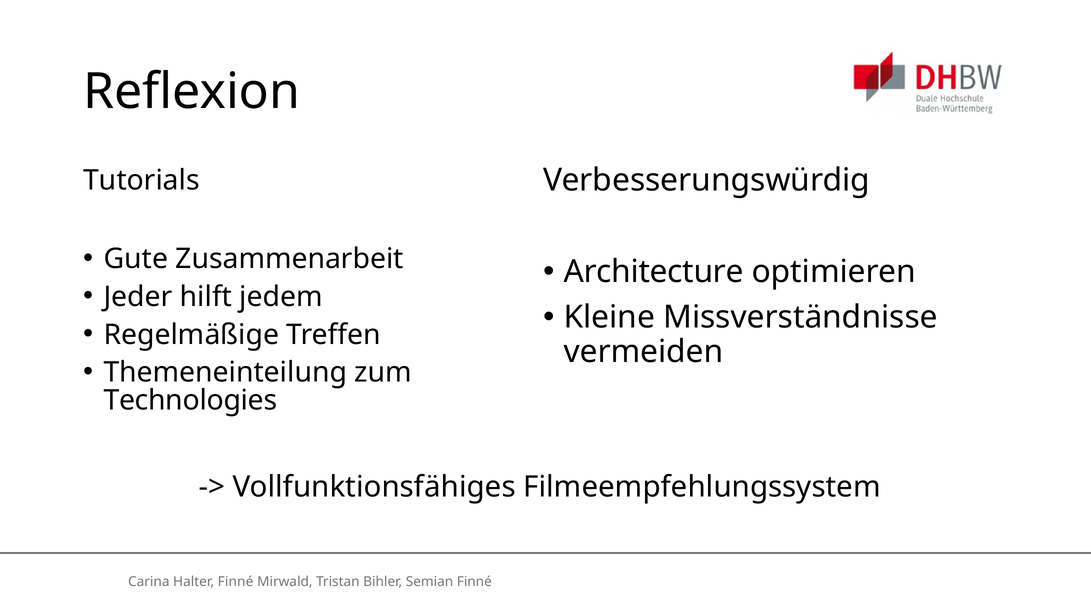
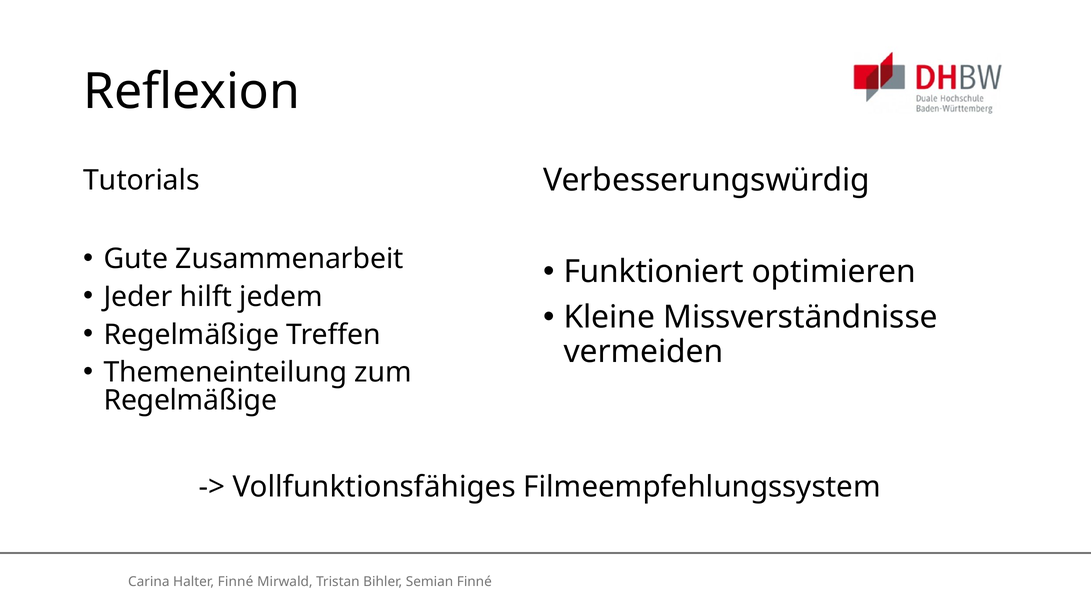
Architecture: Architecture -> Funktioniert
Technologies at (190, 400): Technologies -> Regelmäßige
